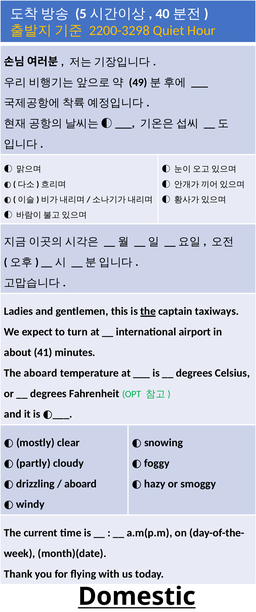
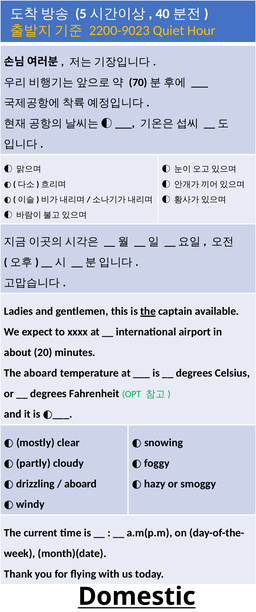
2200-3298: 2200-3298 -> 2200-9023
49: 49 -> 70
taxiways: taxiways -> available
turn: turn -> xxxx
41: 41 -> 20
